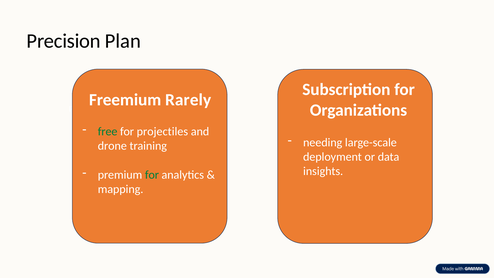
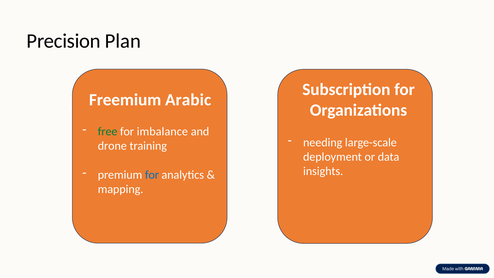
Rarely: Rarely -> Arabic
projectiles: projectiles -> imbalance
for at (152, 175) colour: green -> blue
